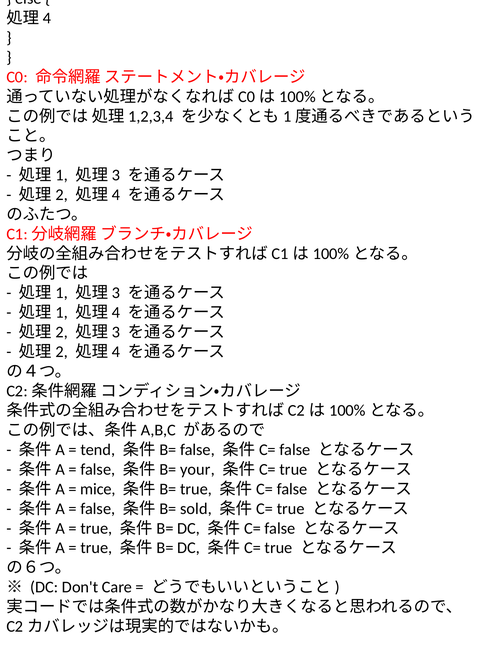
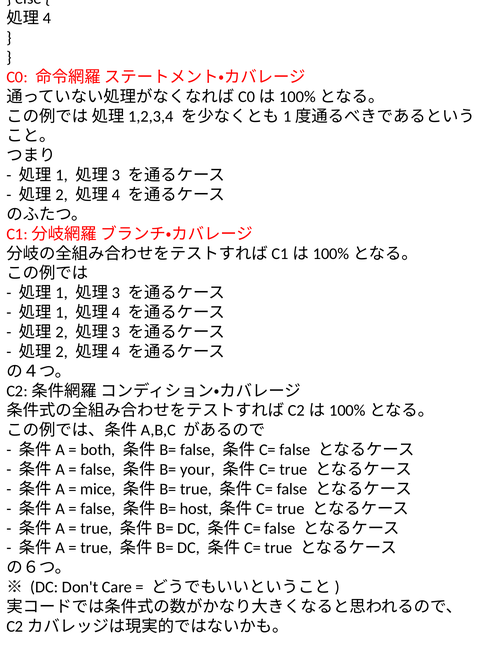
tend: tend -> both
sold: sold -> host
